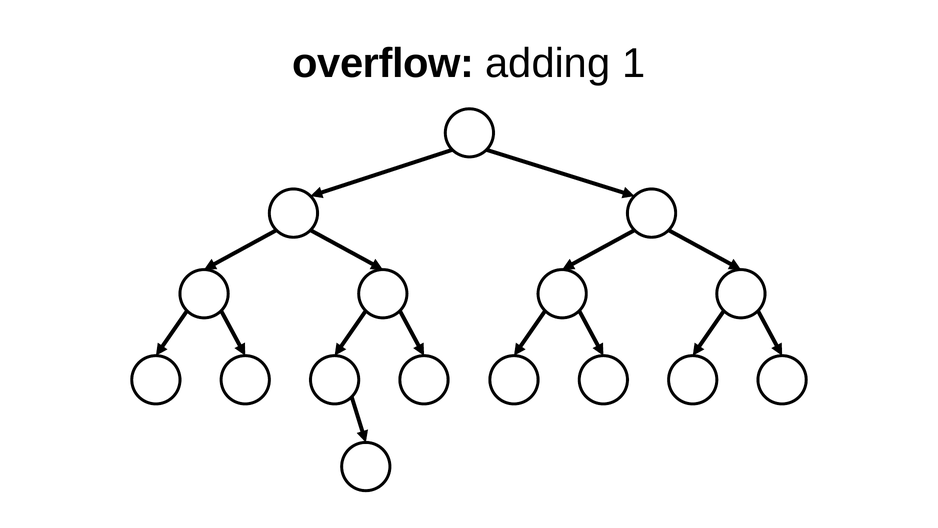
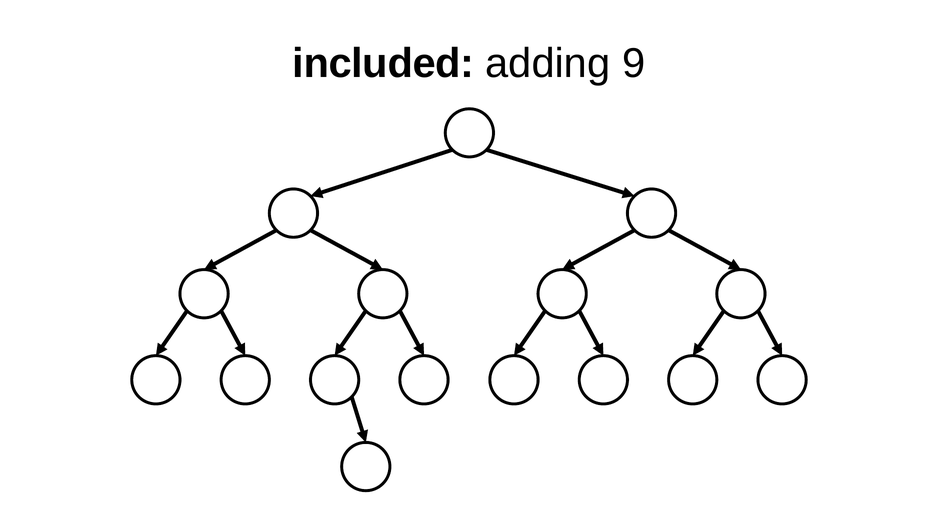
overflow: overflow -> included
adding 1: 1 -> 9
